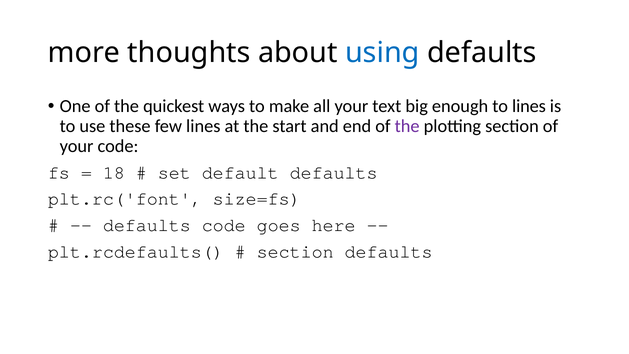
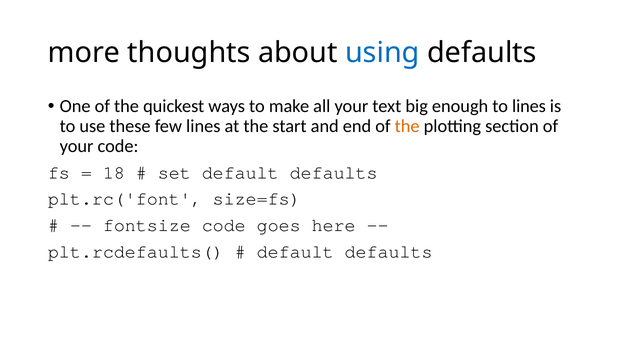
the at (407, 126) colour: purple -> orange
defaults at (147, 225): defaults -> fontsize
section at (295, 251): section -> default
